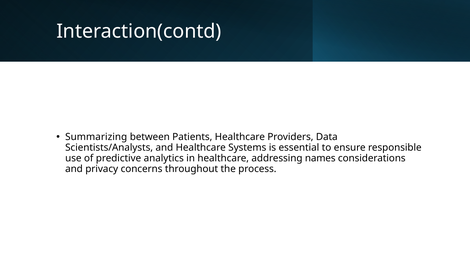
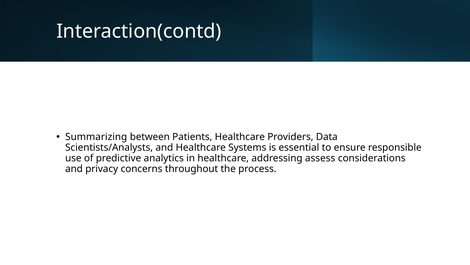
names: names -> assess
